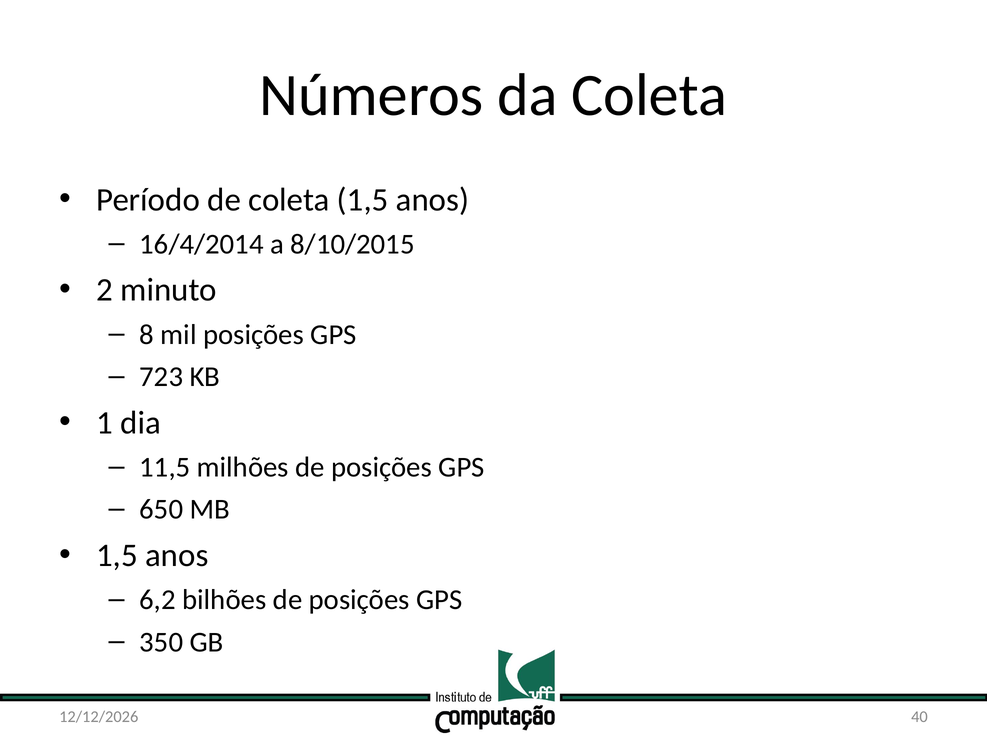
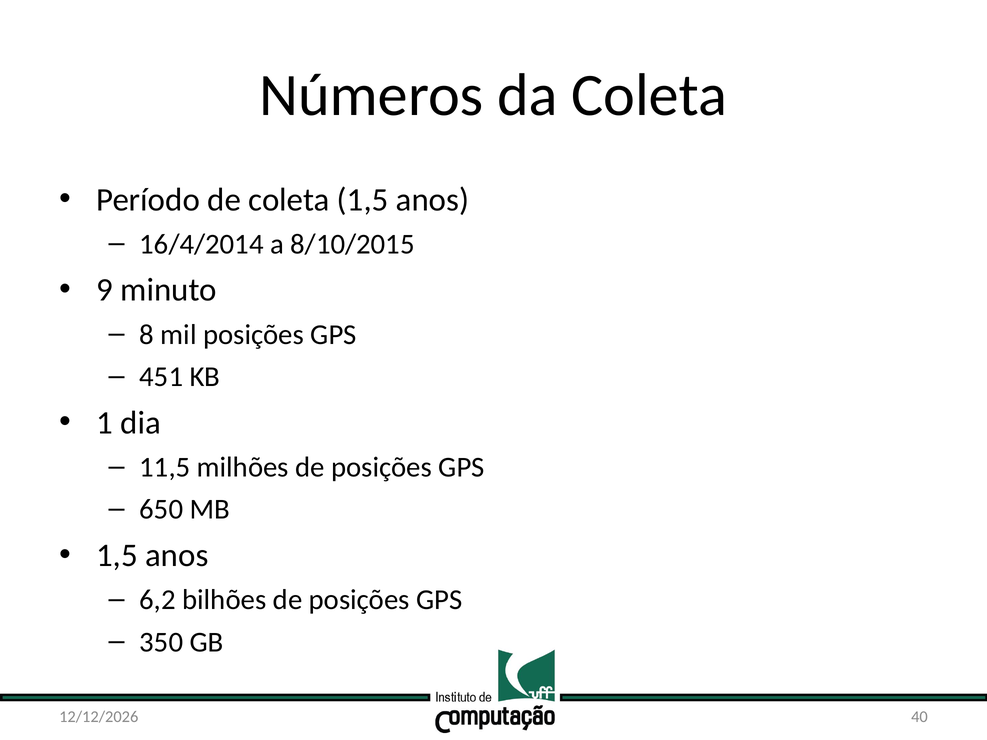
2: 2 -> 9
723: 723 -> 451
